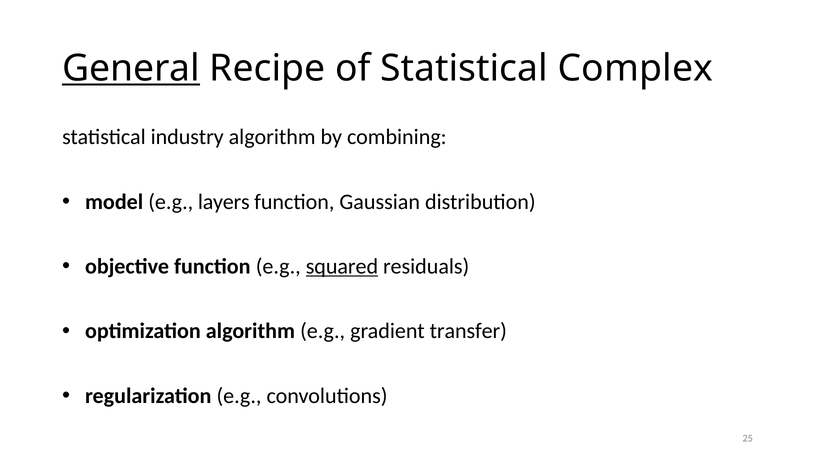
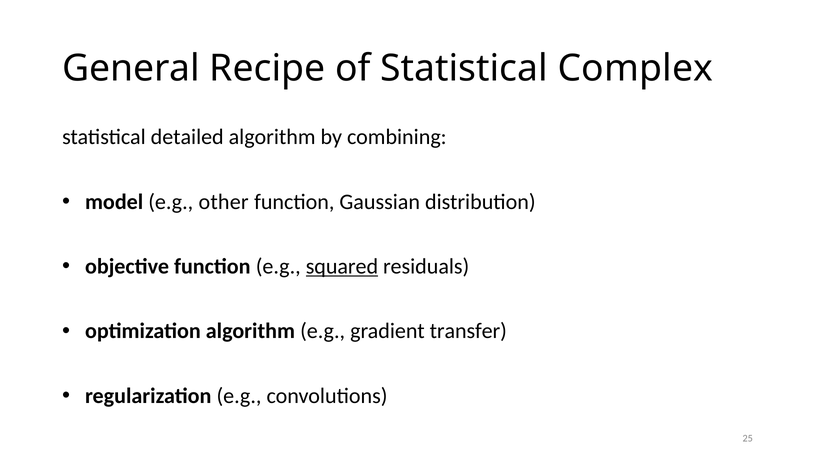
General underline: present -> none
industry: industry -> detailed
layers: layers -> other
